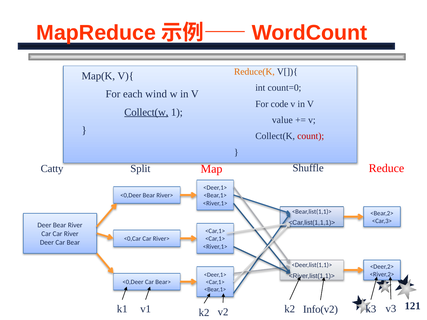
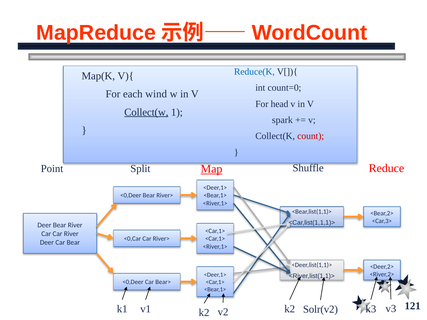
Reduce(K colour: orange -> blue
code: code -> head
value: value -> spark
Map underline: none -> present
Catty: Catty -> Point
Info(v2: Info(v2 -> Solr(v2
